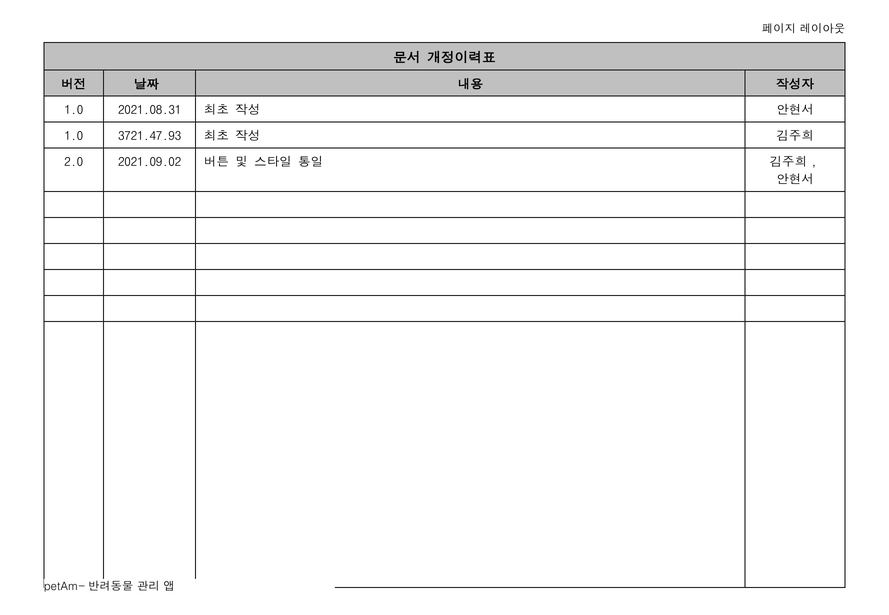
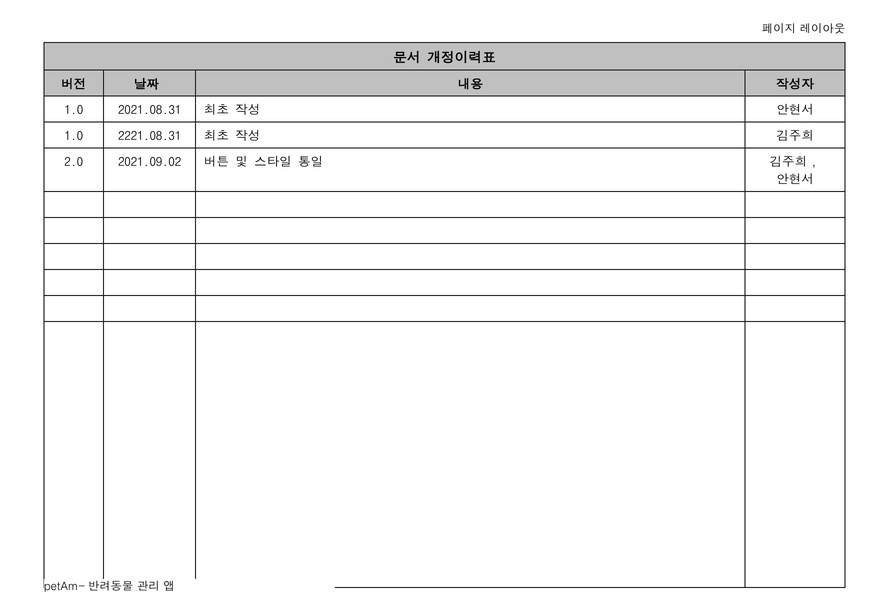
3721.47.93: 3721.47.93 -> 2221.08.31
